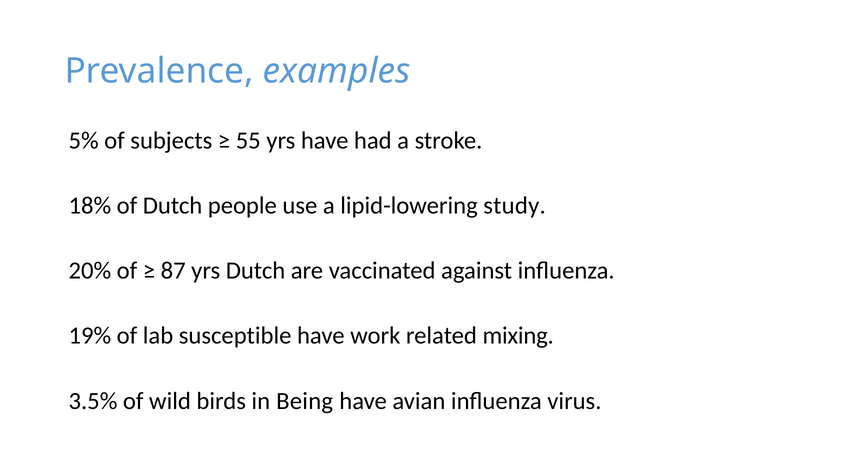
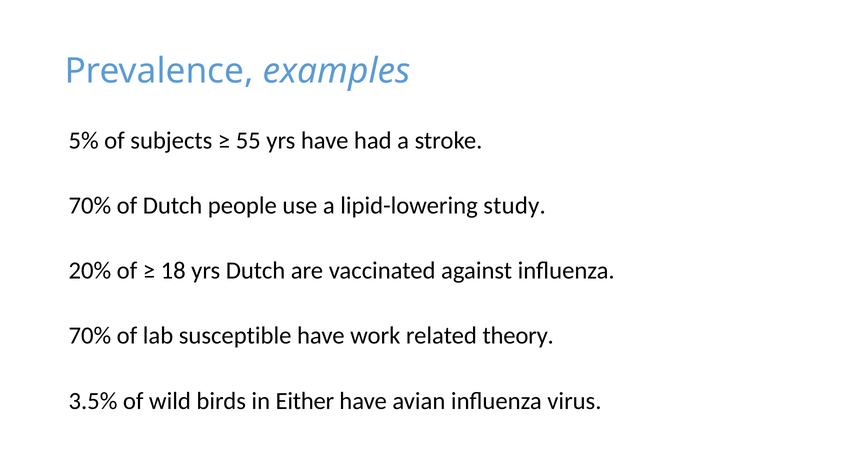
18% at (90, 206): 18% -> 70%
87: 87 -> 18
19% at (90, 336): 19% -> 70%
mixing: mixing -> theory
Being: Being -> Either
